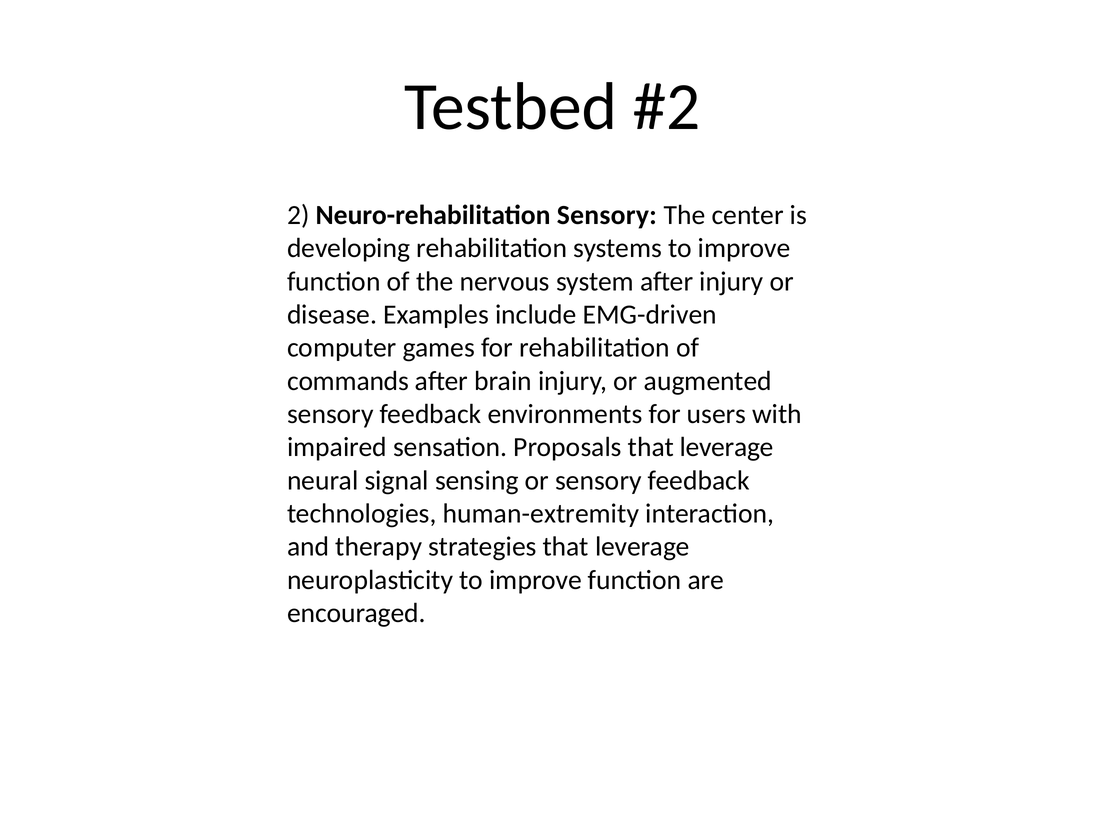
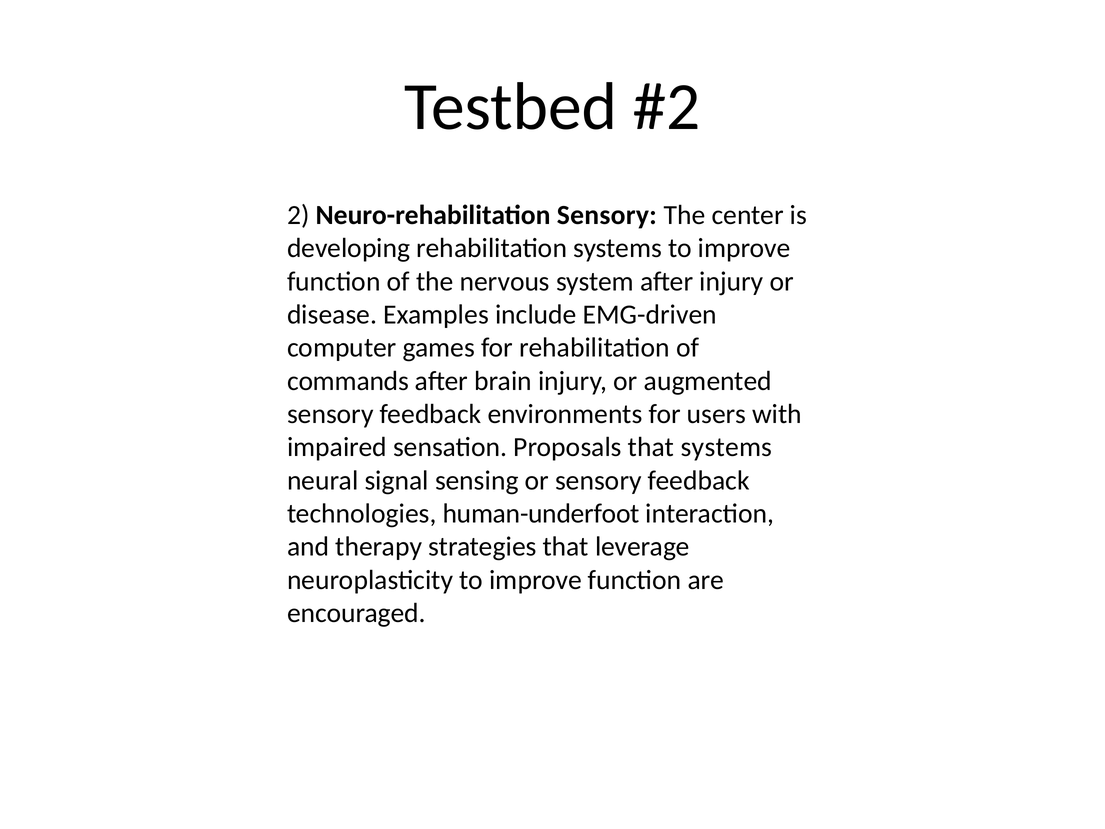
Proposals that leverage: leverage -> systems
human-extremity: human-extremity -> human-underfoot
